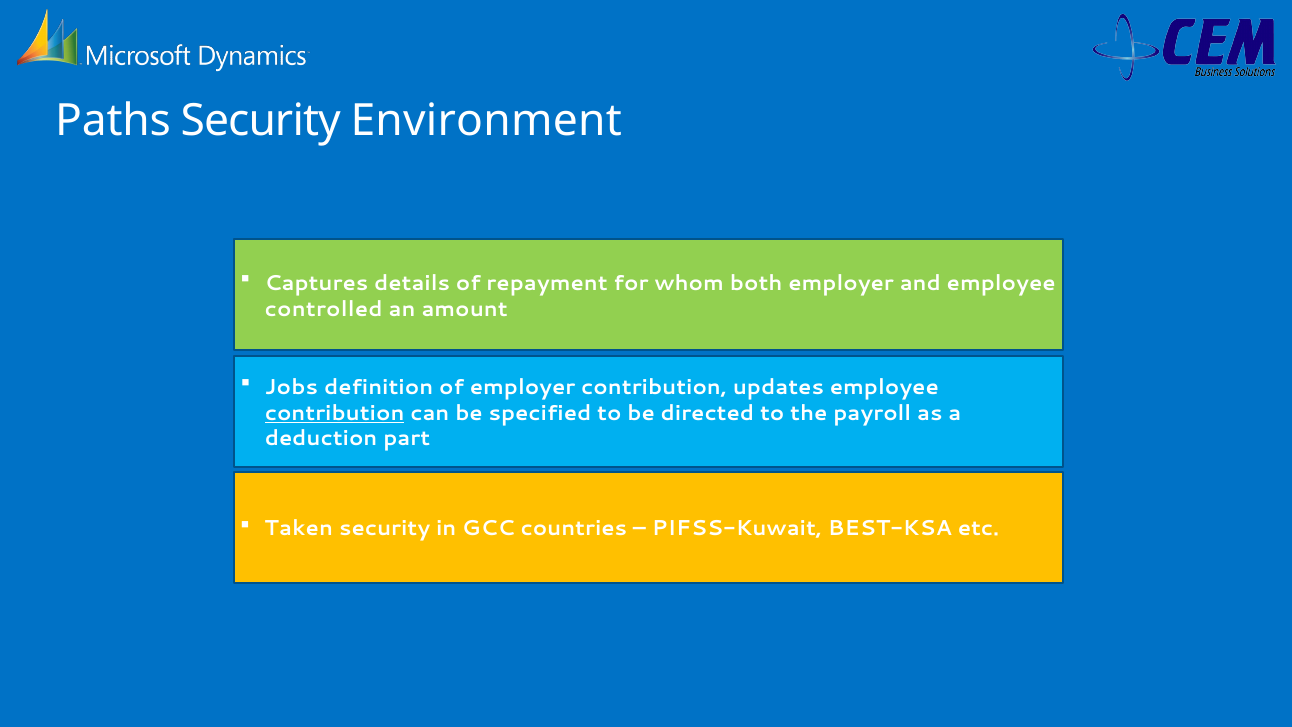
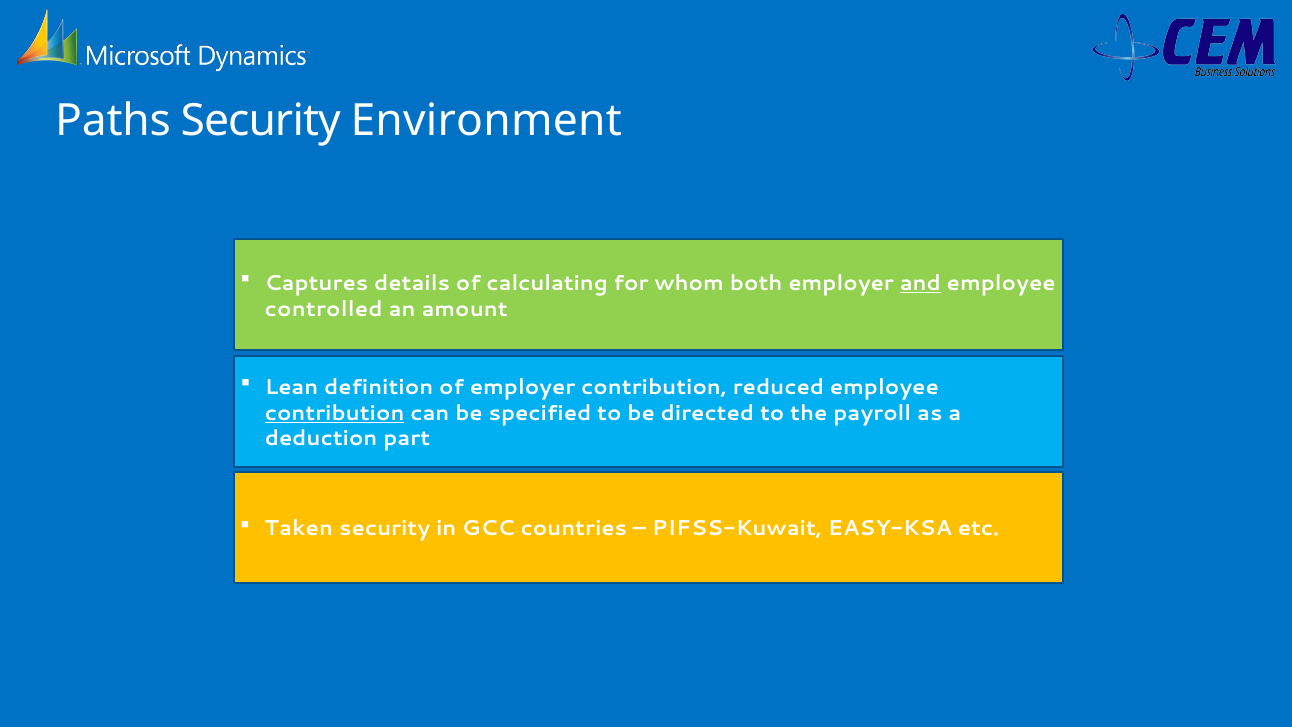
repayment: repayment -> calculating
and underline: none -> present
Jobs: Jobs -> Lean
updates: updates -> reduced
BEST-KSA: BEST-KSA -> EASY-KSA
